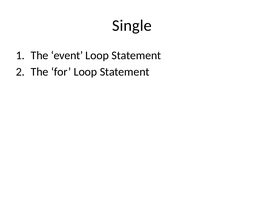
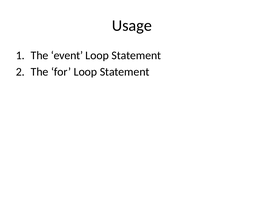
Single: Single -> Usage
